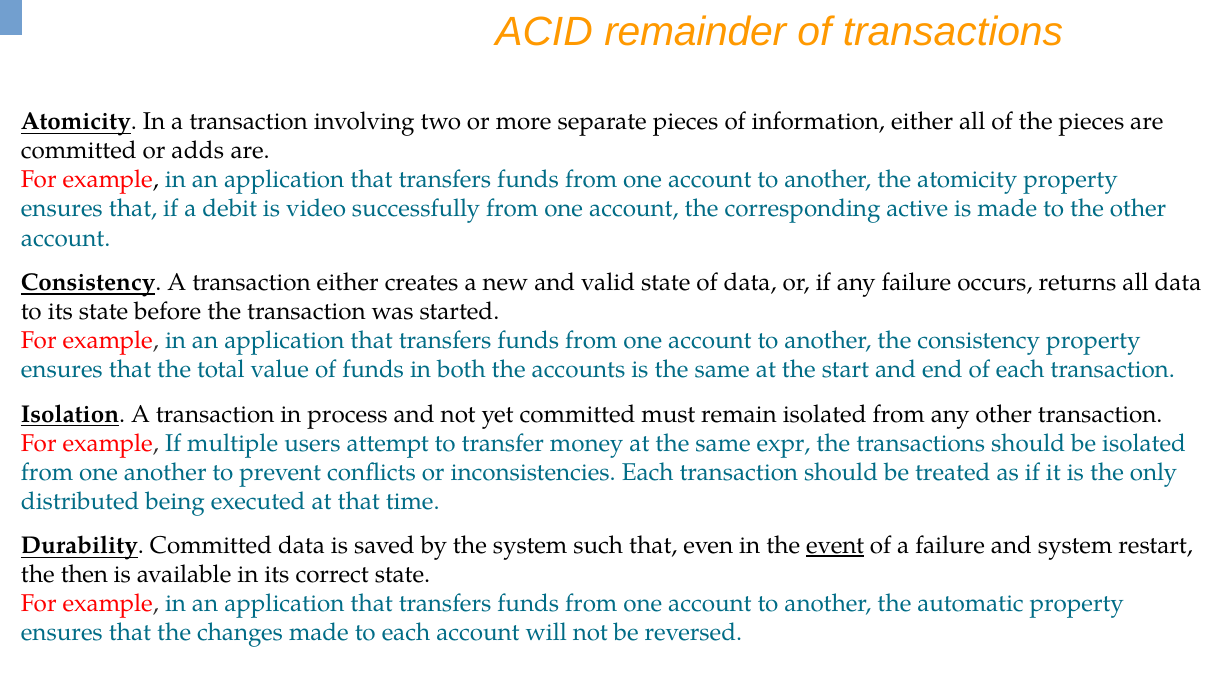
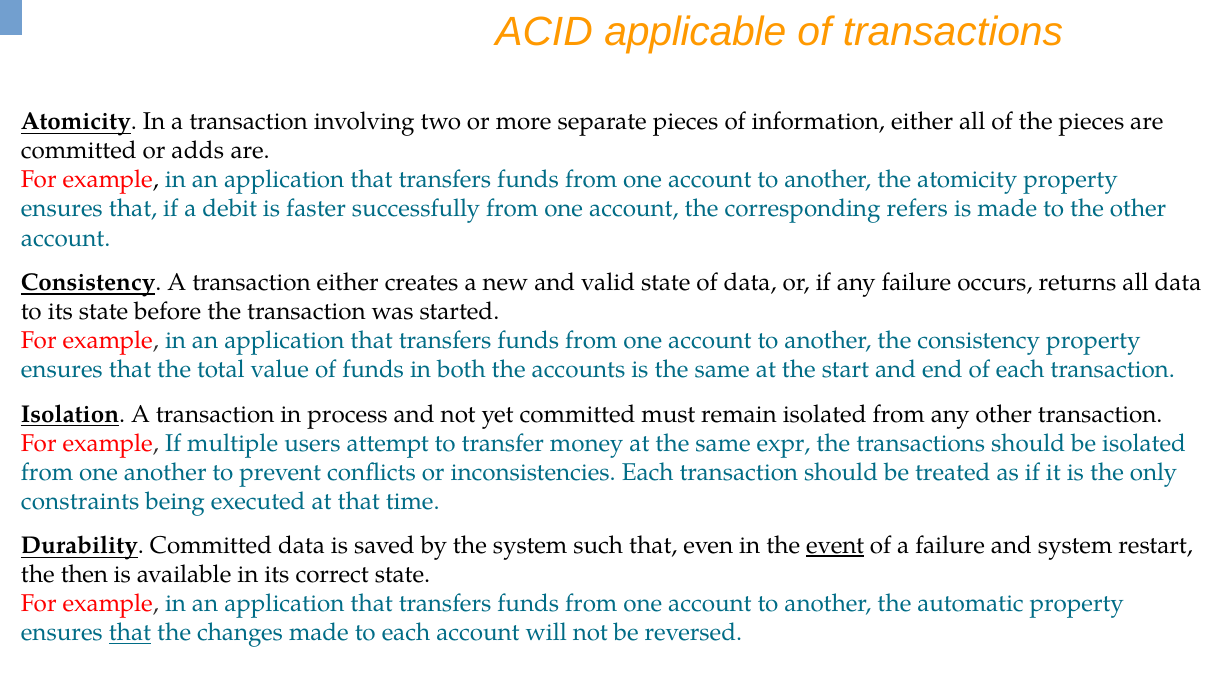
remainder: remainder -> applicable
video: video -> faster
active: active -> refers
distributed: distributed -> constraints
that at (130, 634) underline: none -> present
